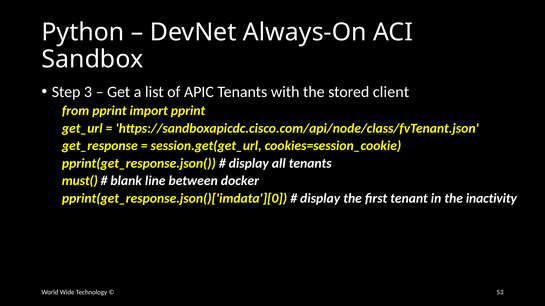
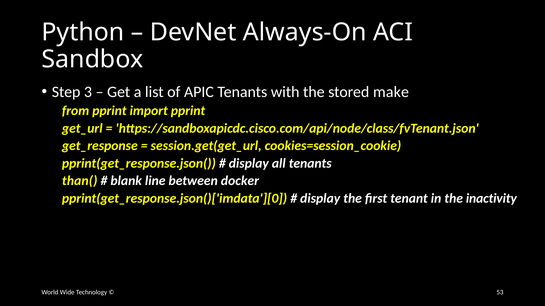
client: client -> make
must(: must( -> than(
